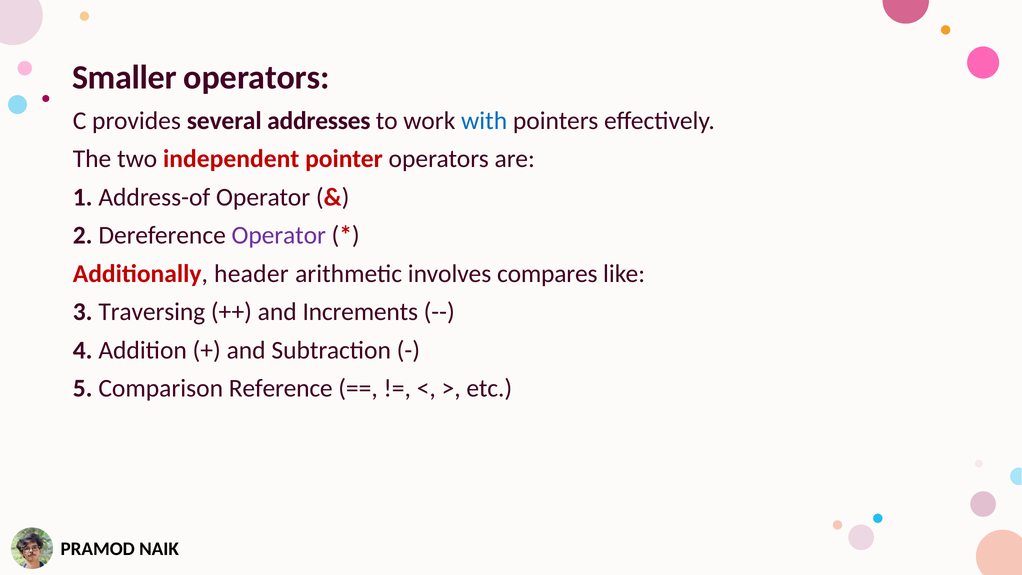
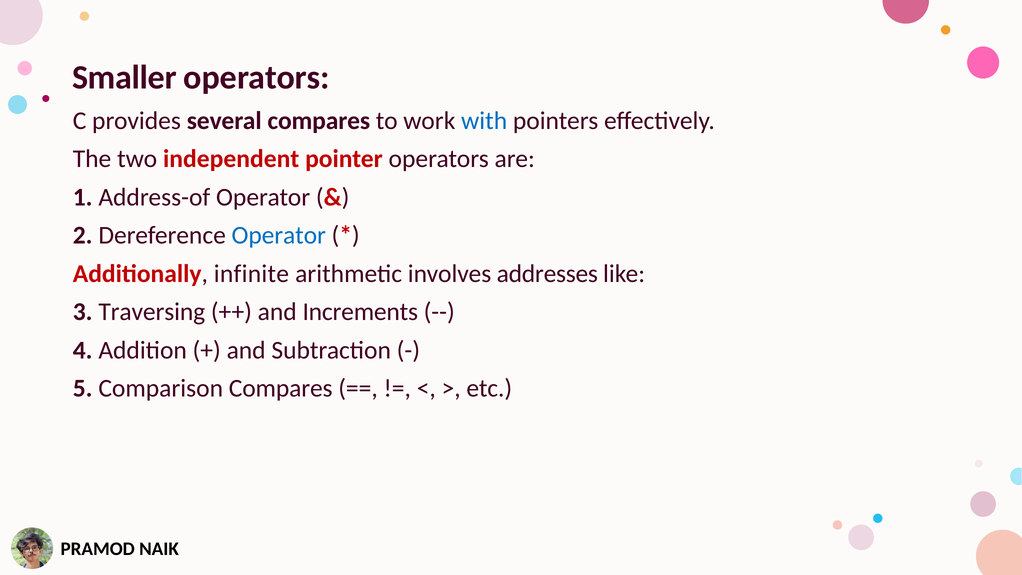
several addresses: addresses -> compares
Operator at (279, 235) colour: purple -> blue
header: header -> infinite
compares: compares -> addresses
Comparison Reference: Reference -> Compares
